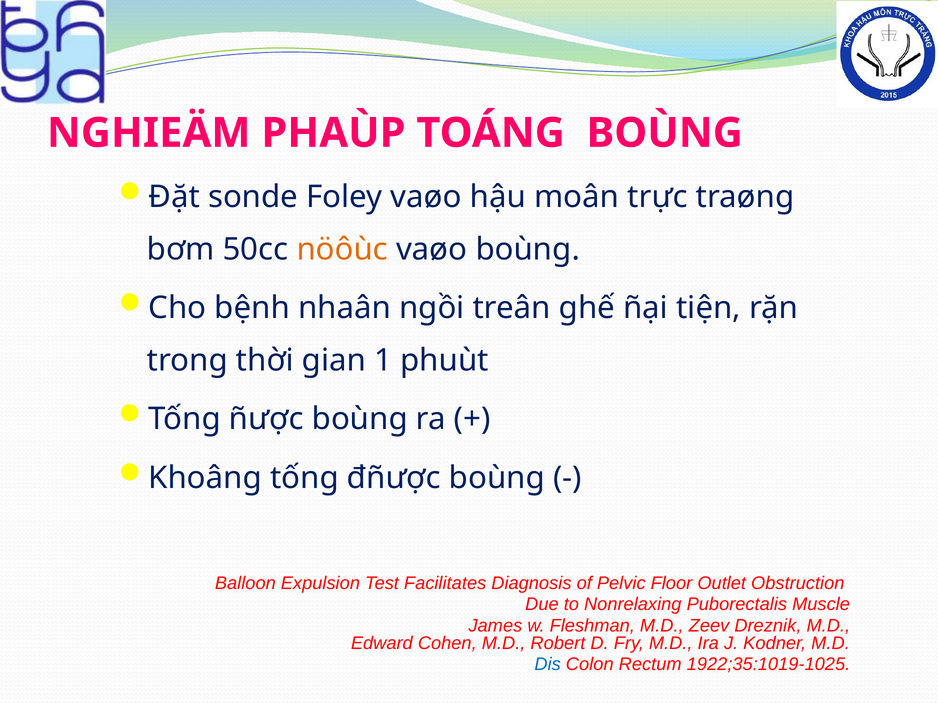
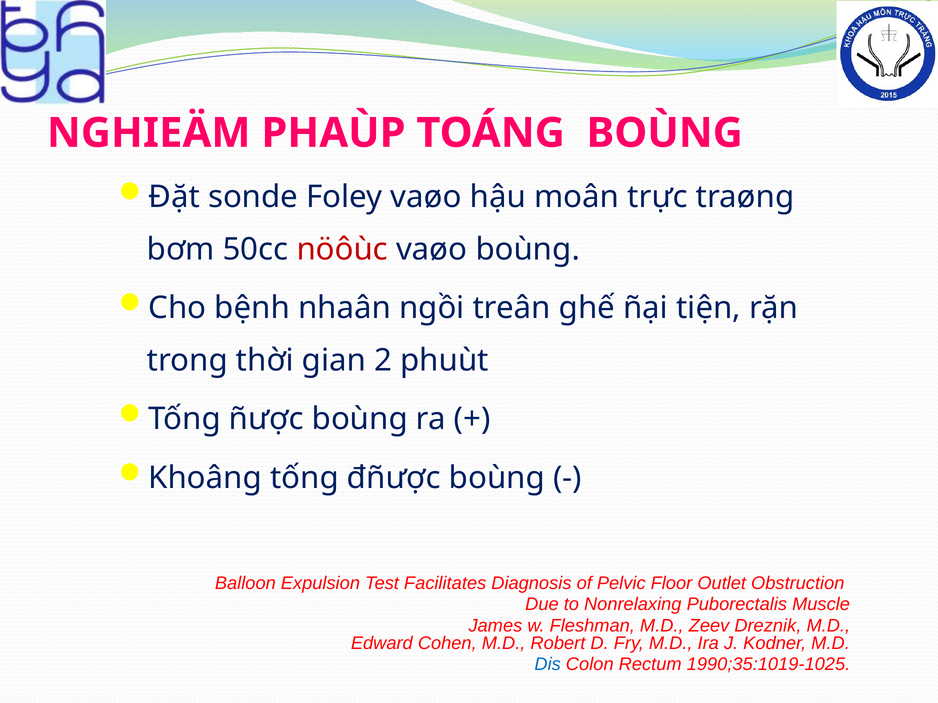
nöôùc colour: orange -> red
1: 1 -> 2
1922;35:1019-1025: 1922;35:1019-1025 -> 1990;35:1019-1025
